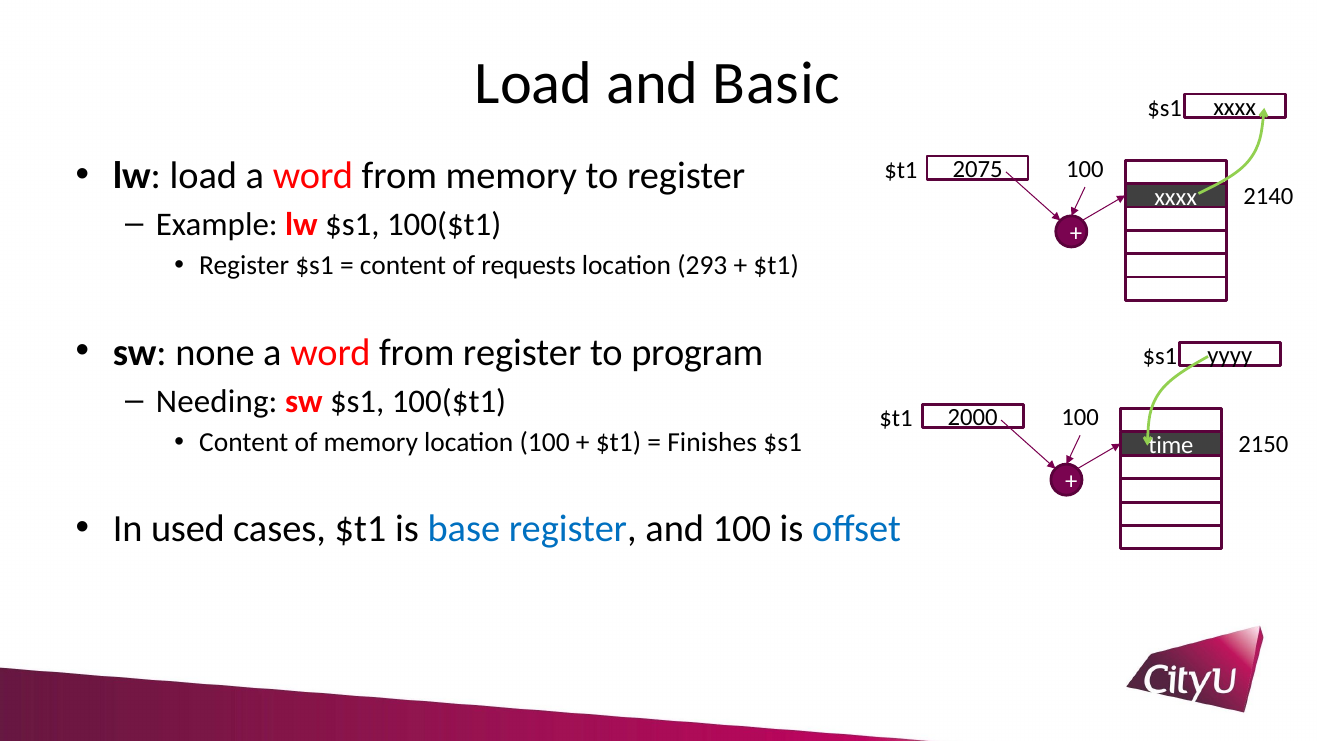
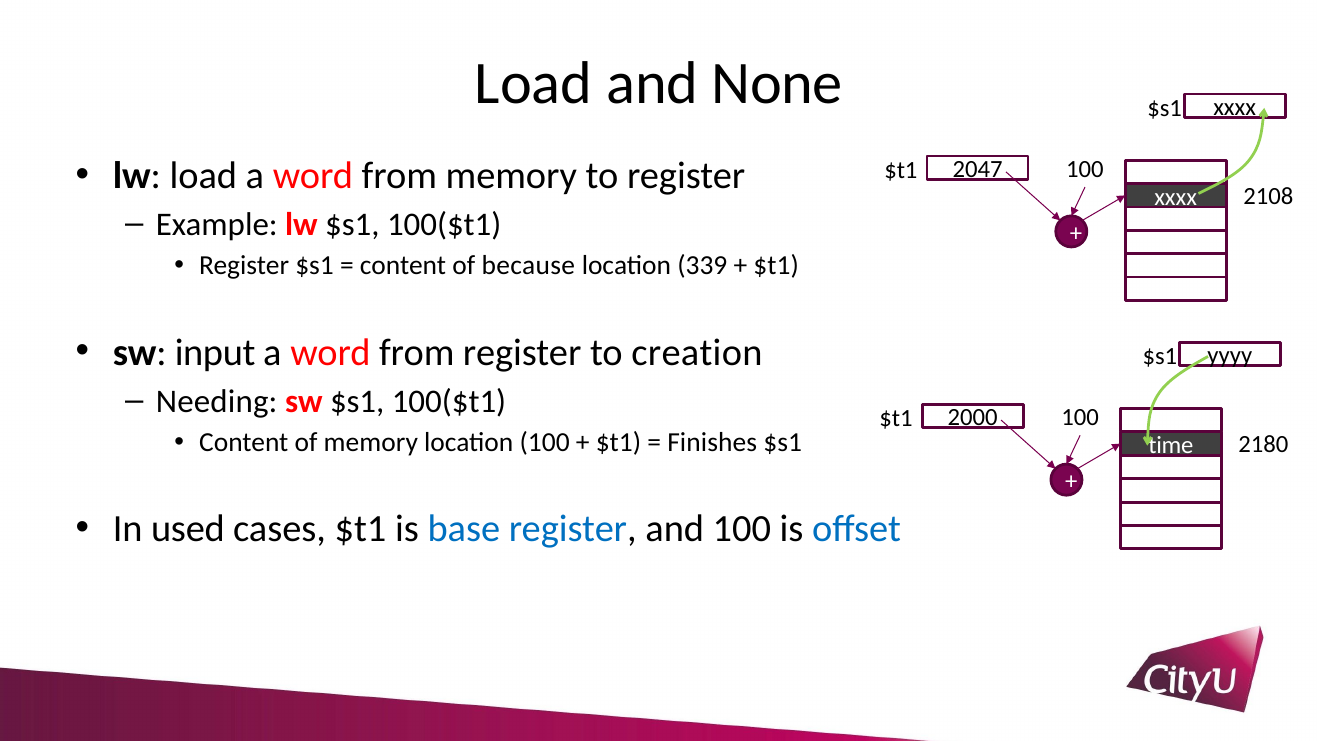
Basic: Basic -> None
2075: 2075 -> 2047
2140: 2140 -> 2108
requests: requests -> because
293: 293 -> 339
none: none -> input
program: program -> creation
2150: 2150 -> 2180
